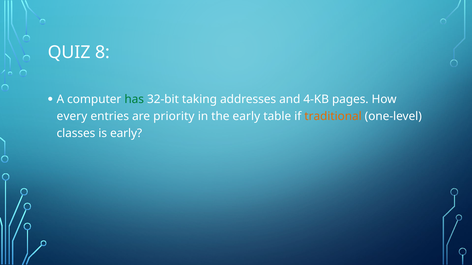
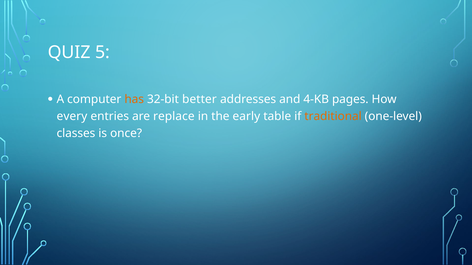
8: 8 -> 5
has colour: green -> orange
taking: taking -> better
priority: priority -> replace
is early: early -> once
